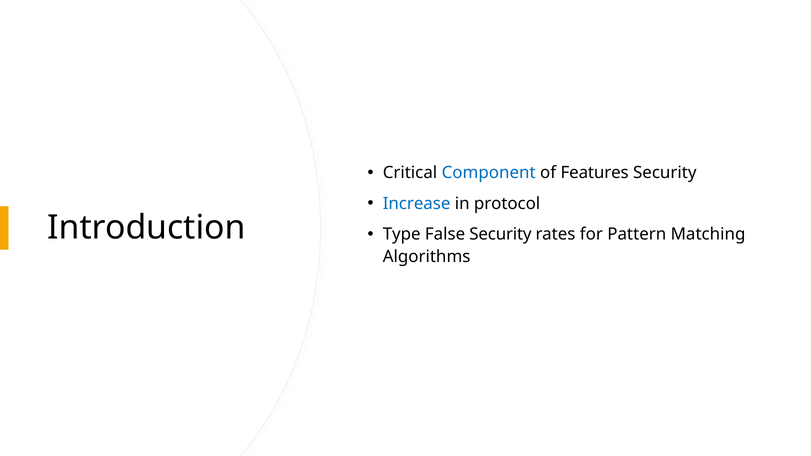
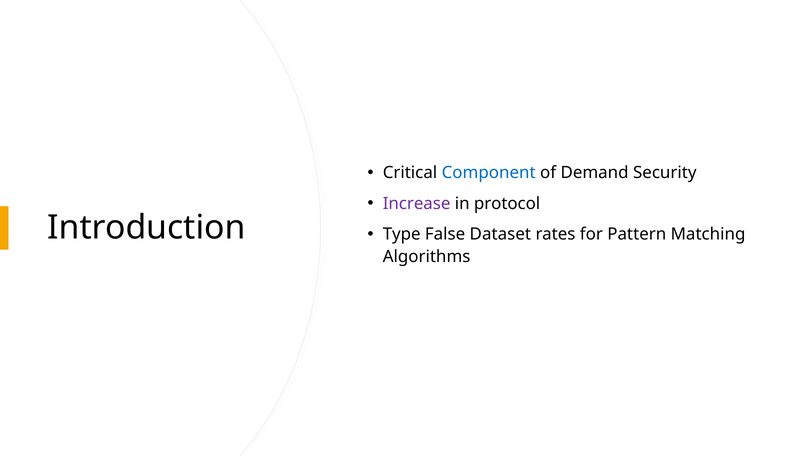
Features: Features -> Demand
Increase colour: blue -> purple
False Security: Security -> Dataset
